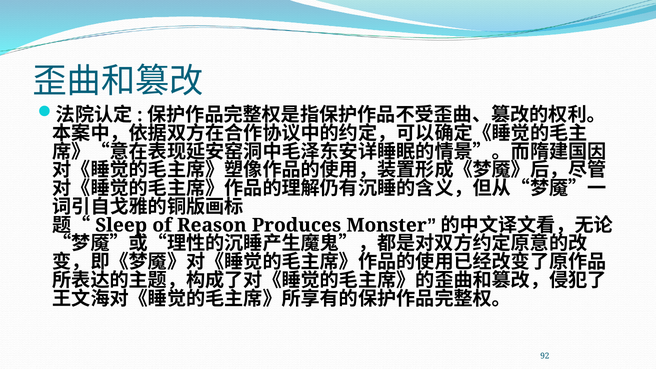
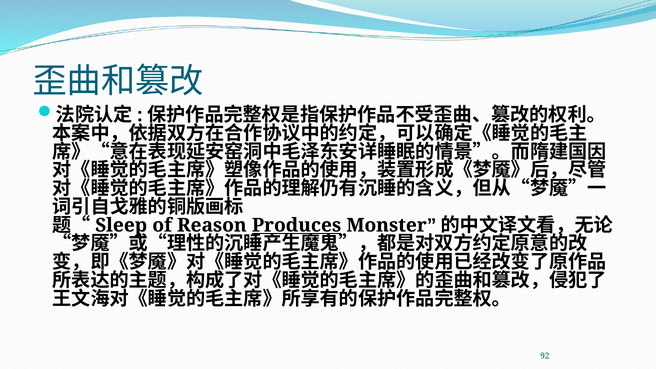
Produces underline: none -> present
